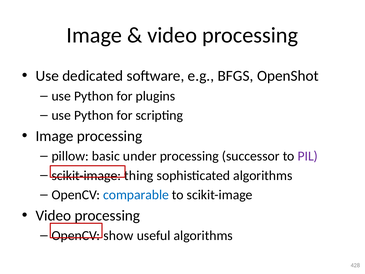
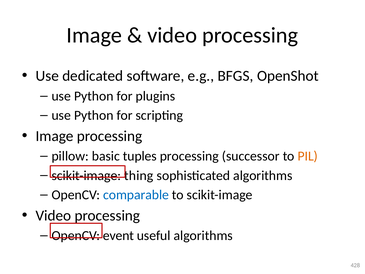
under: under -> tuples
PIL colour: purple -> orange
show: show -> event
